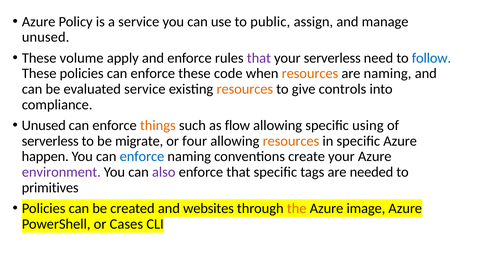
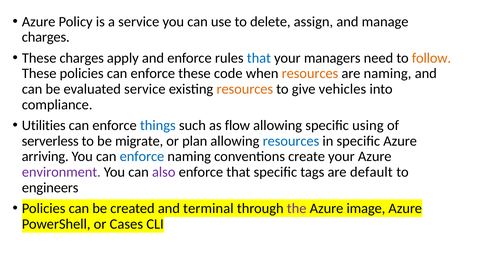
public: public -> delete
unused at (46, 37): unused -> charges
These volume: volume -> charges
that at (259, 58) colour: purple -> blue
your serverless: serverless -> managers
follow colour: blue -> orange
controls: controls -> vehicles
Unused at (44, 126): Unused -> Utilities
things colour: orange -> blue
four: four -> plan
resources at (291, 141) colour: orange -> blue
happen: happen -> arriving
needed: needed -> default
primitives: primitives -> engineers
websites: websites -> terminal
the colour: orange -> purple
